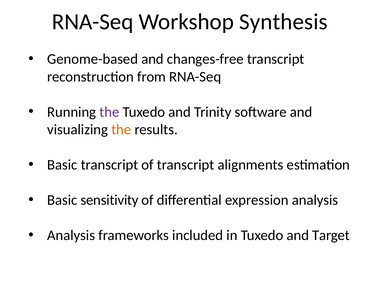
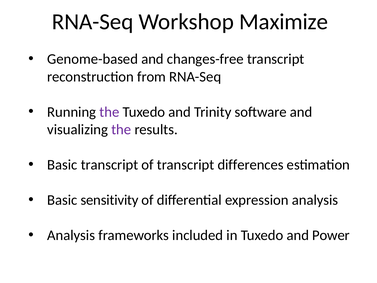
Synthesis: Synthesis -> Maximize
the at (121, 129) colour: orange -> purple
alignments: alignments -> differences
Target: Target -> Power
